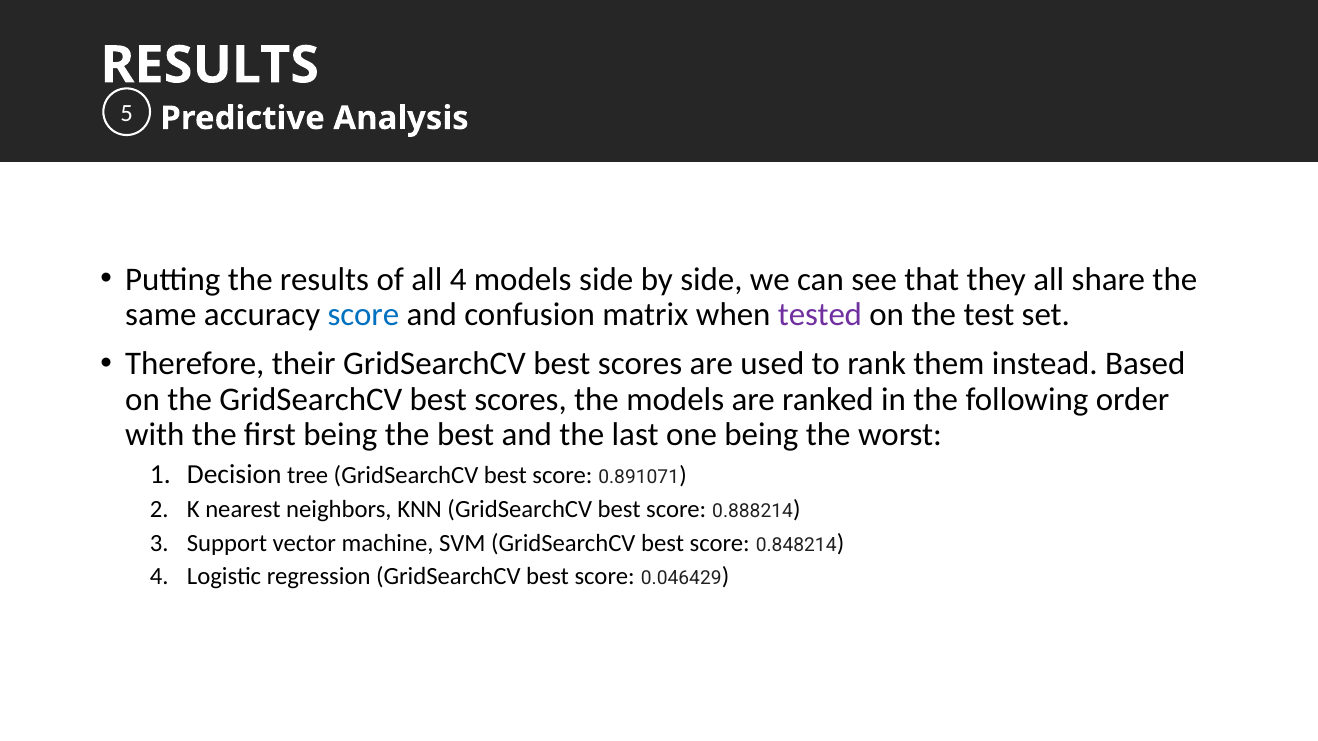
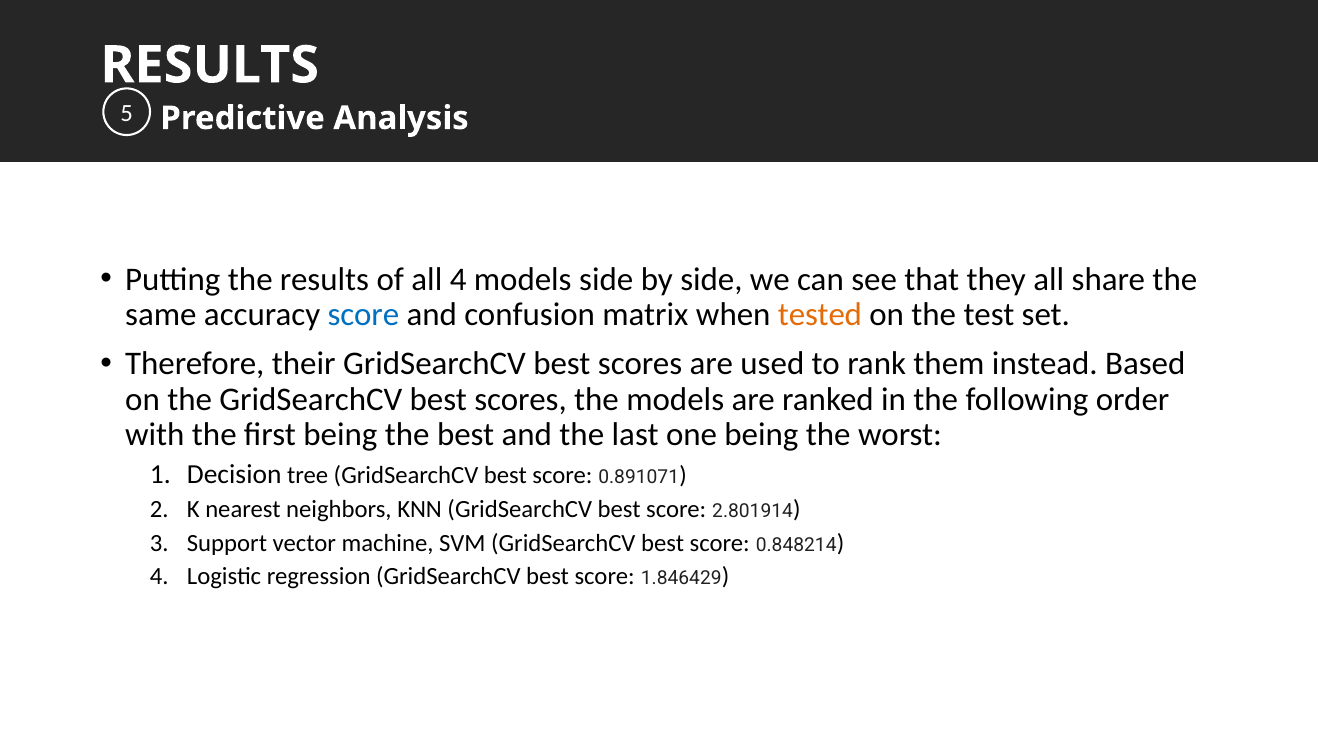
tested colour: purple -> orange
0.888214: 0.888214 -> 2.801914
0.046429: 0.046429 -> 1.846429
